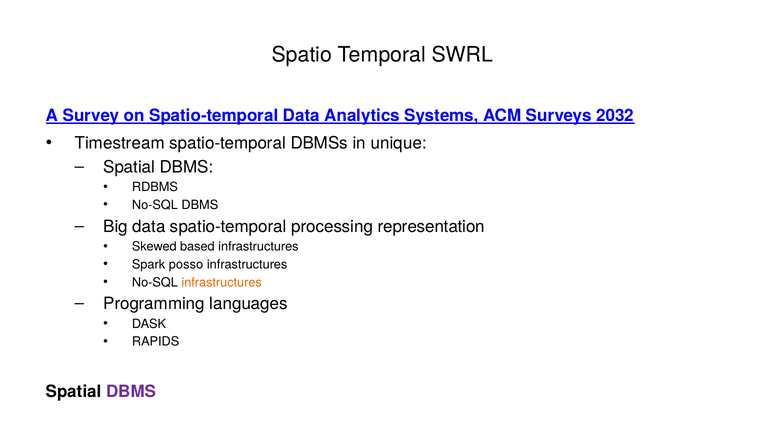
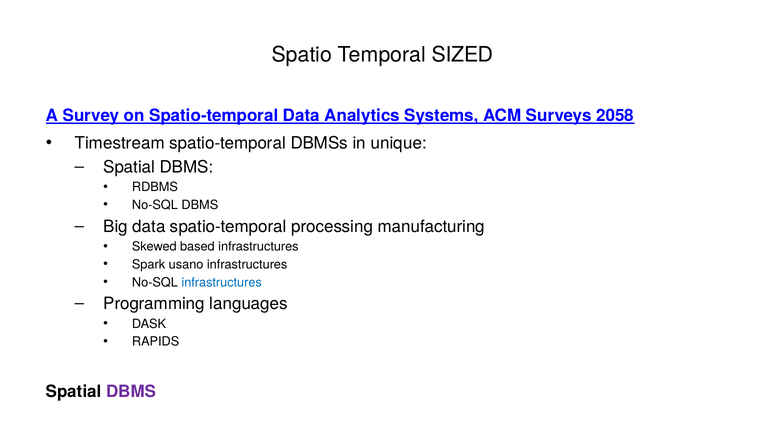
SWRL: SWRL -> SIZED
2032: 2032 -> 2058
representation: representation -> manufacturing
posso: posso -> usano
infrastructures at (222, 283) colour: orange -> blue
